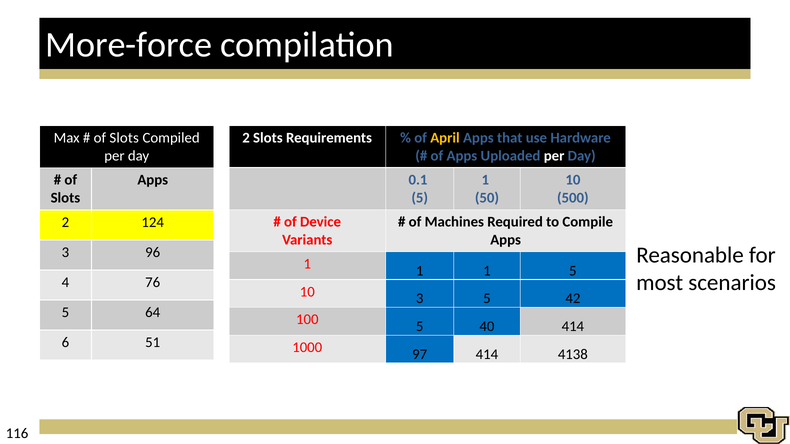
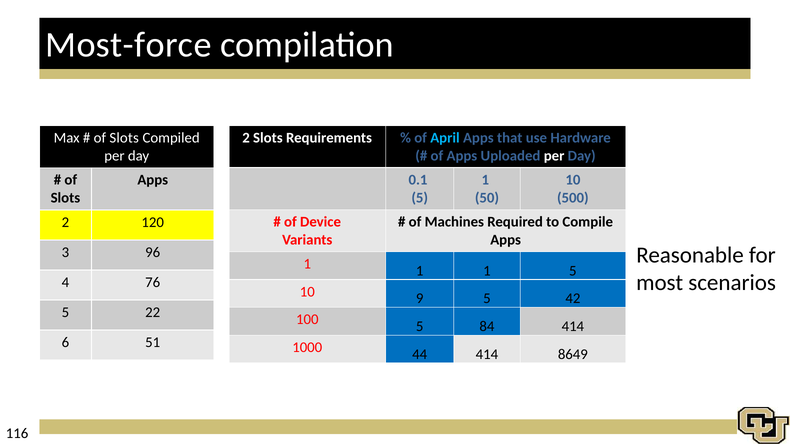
More-force: More-force -> Most-force
April colour: yellow -> light blue
124: 124 -> 120
10 3: 3 -> 9
64: 64 -> 22
40: 40 -> 84
97: 97 -> 44
4138: 4138 -> 8649
